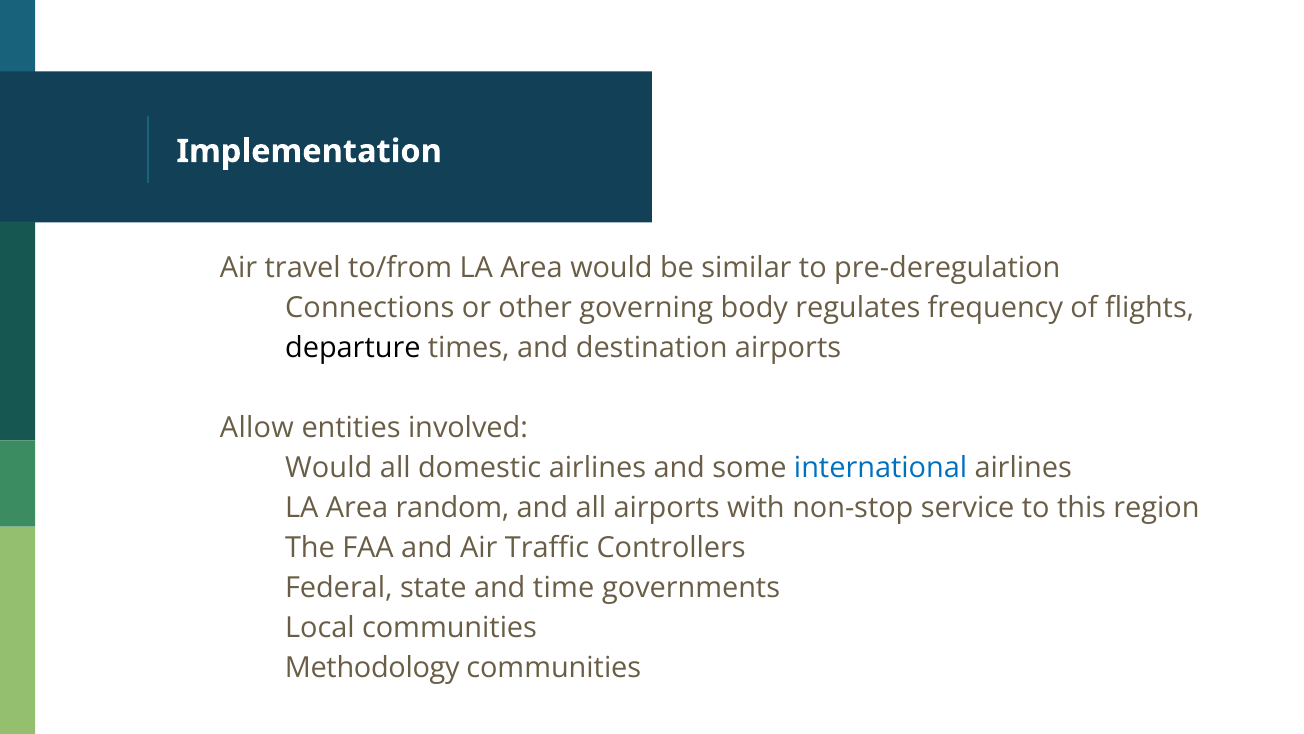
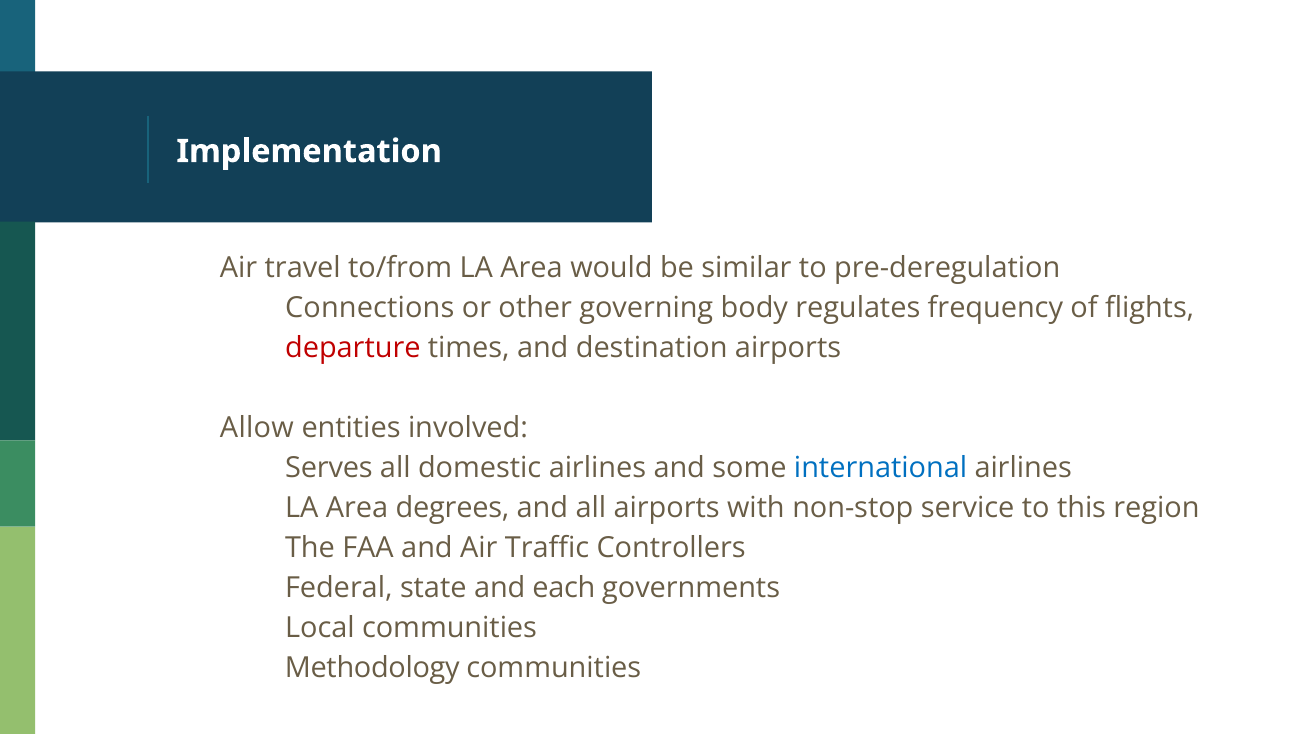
departure colour: black -> red
Would at (329, 468): Would -> Serves
random: random -> degrees
time: time -> each
